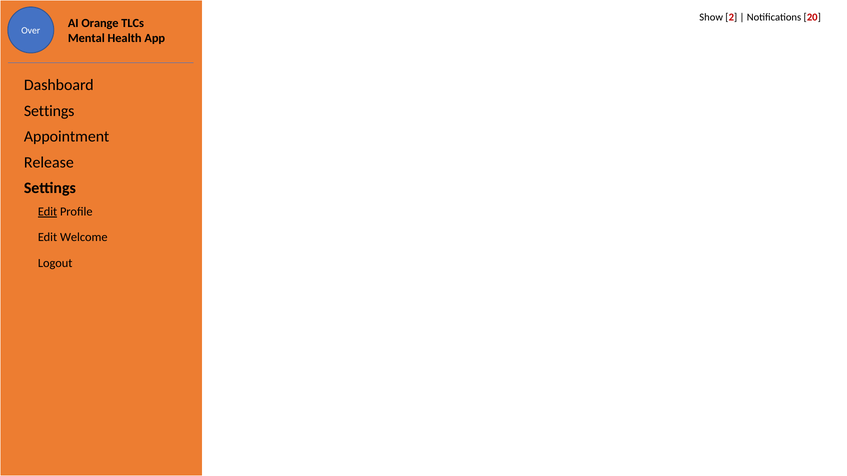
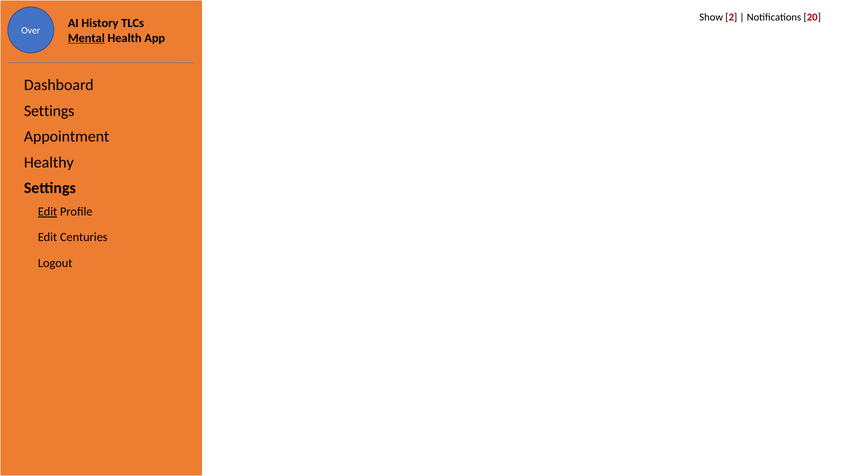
Orange: Orange -> History
Mental underline: none -> present
Release: Release -> Healthy
Welcome: Welcome -> Centuries
